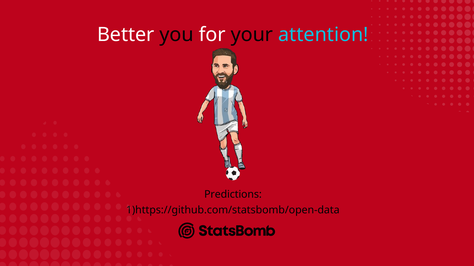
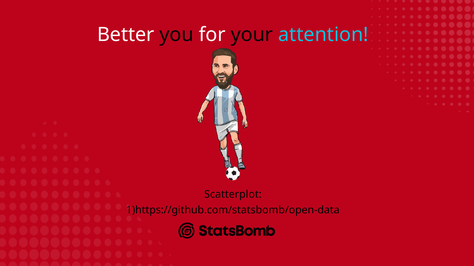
Predictions: Predictions -> Scatterplot
